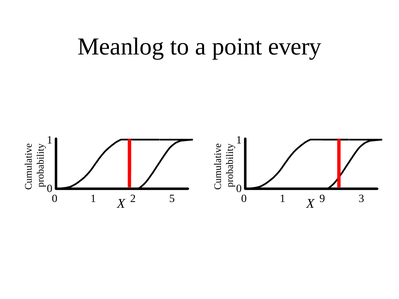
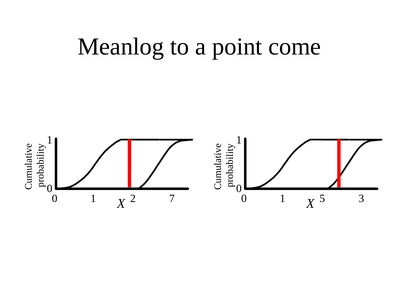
every: every -> come
5: 5 -> 7
9: 9 -> 5
